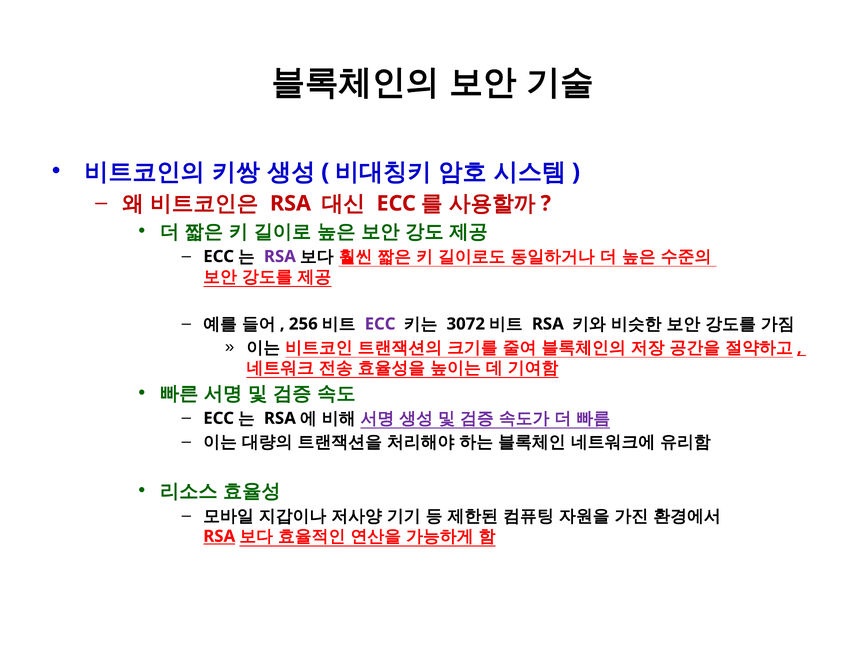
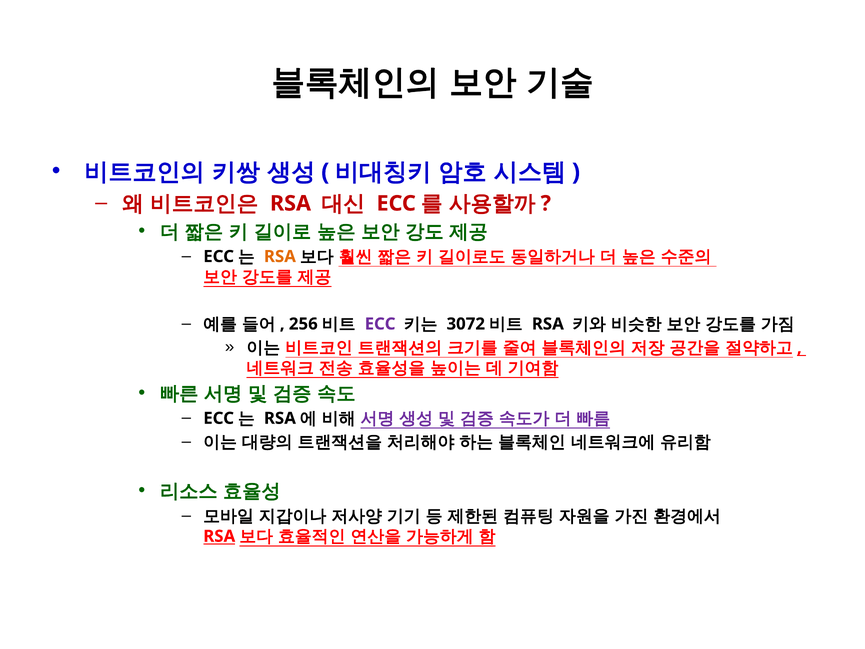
RSA at (280, 256) colour: purple -> orange
